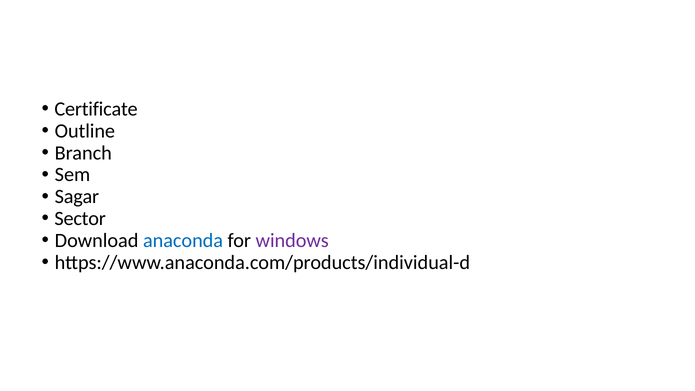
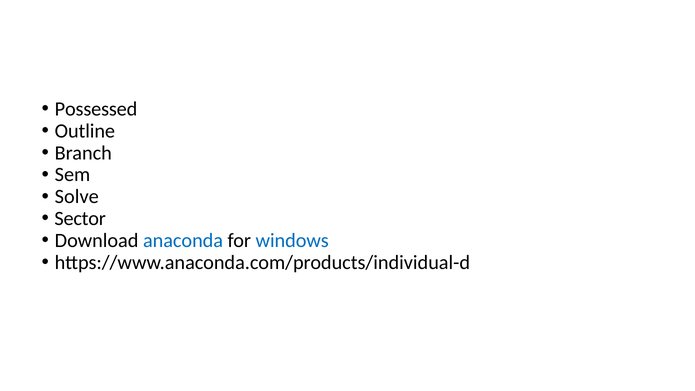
Certificate: Certificate -> Possessed
Sagar: Sagar -> Solve
windows colour: purple -> blue
